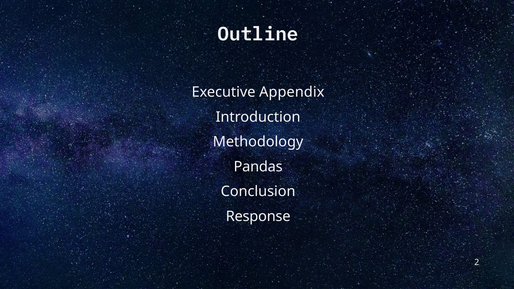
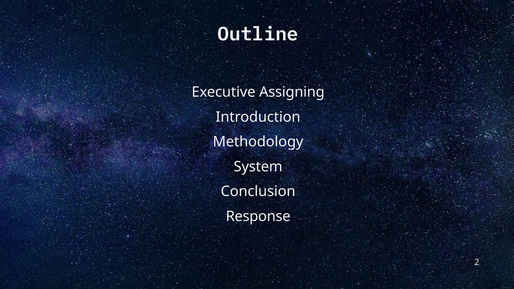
Appendix: Appendix -> Assigning
Pandas: Pandas -> System
